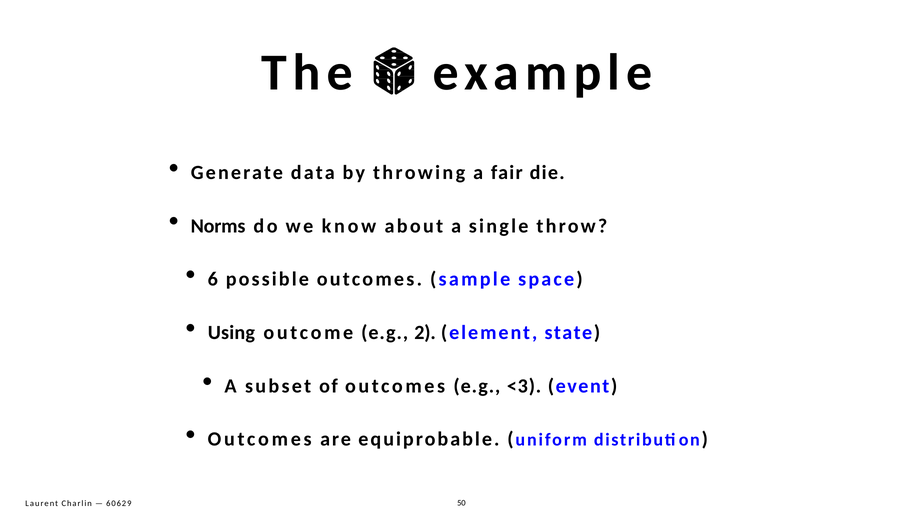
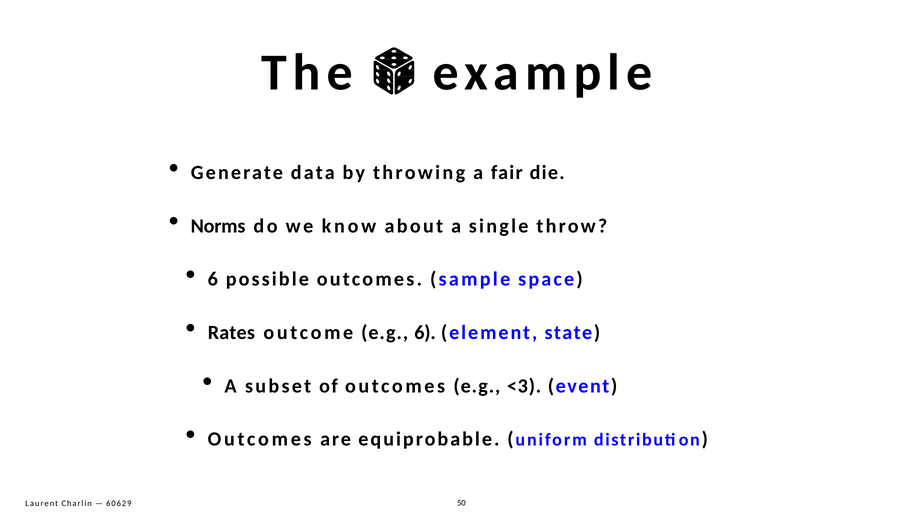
Using: Using -> Rates
e.g 2: 2 -> 6
